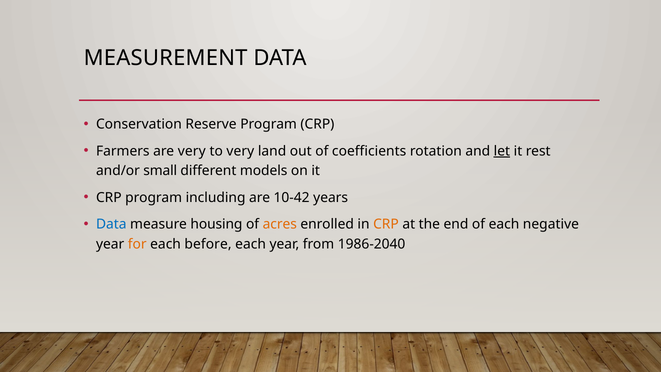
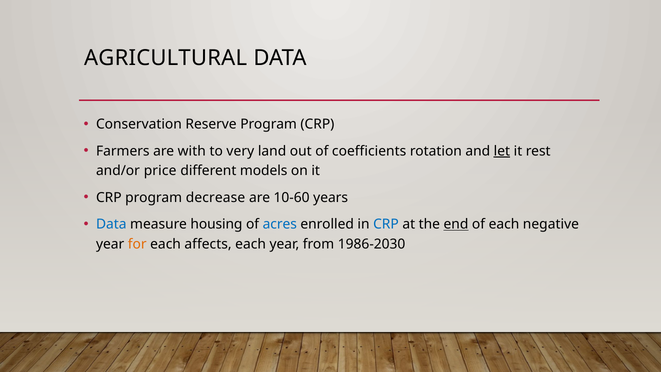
MEASUREMENT: MEASUREMENT -> AGRICULTURAL
are very: very -> with
small: small -> price
including: including -> decrease
10-42: 10-42 -> 10-60
acres colour: orange -> blue
CRP at (386, 224) colour: orange -> blue
end underline: none -> present
before: before -> affects
1986-2040: 1986-2040 -> 1986-2030
